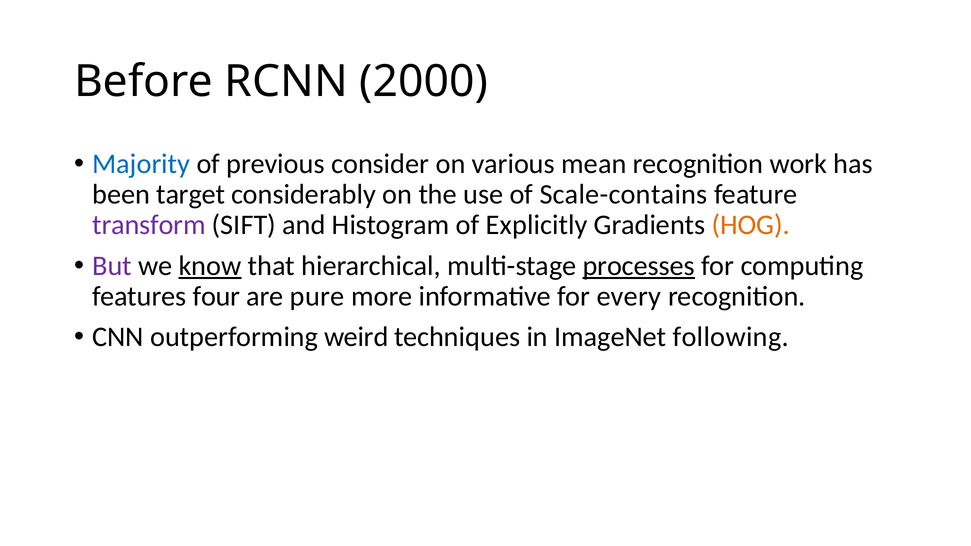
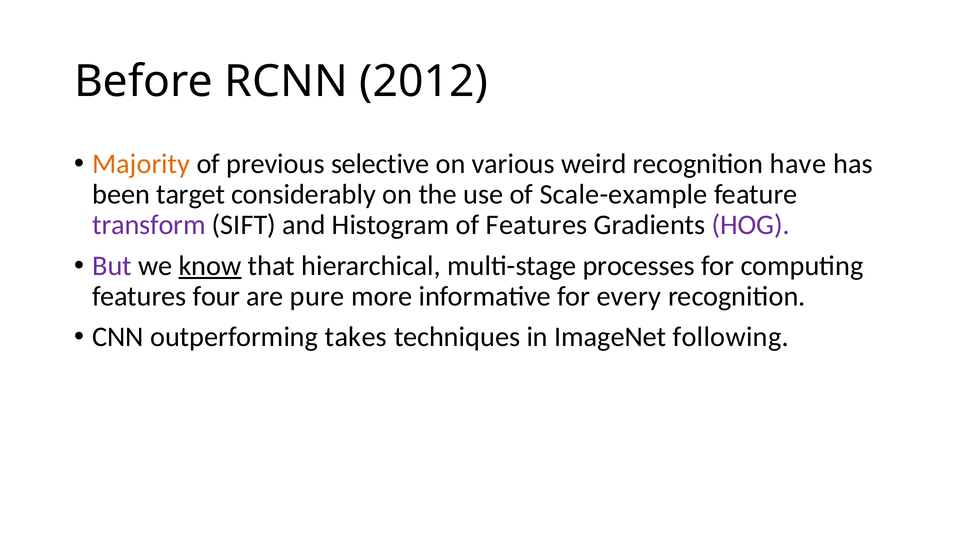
2000: 2000 -> 2012
Majority colour: blue -> orange
consider: consider -> selective
mean: mean -> weird
work: work -> have
Scale-contains: Scale-contains -> Scale-example
of Explicitly: Explicitly -> Features
HOG colour: orange -> purple
processes underline: present -> none
weird: weird -> takes
